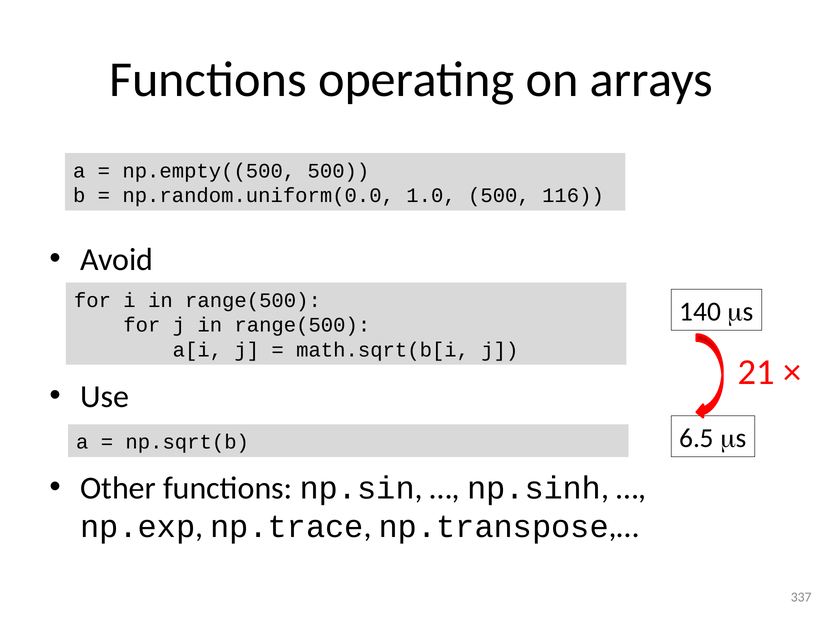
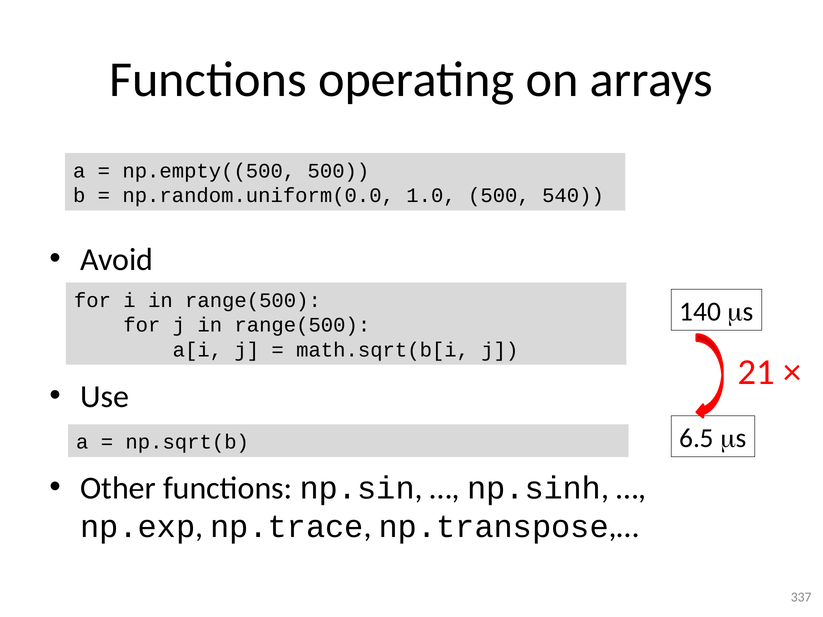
116: 116 -> 540
